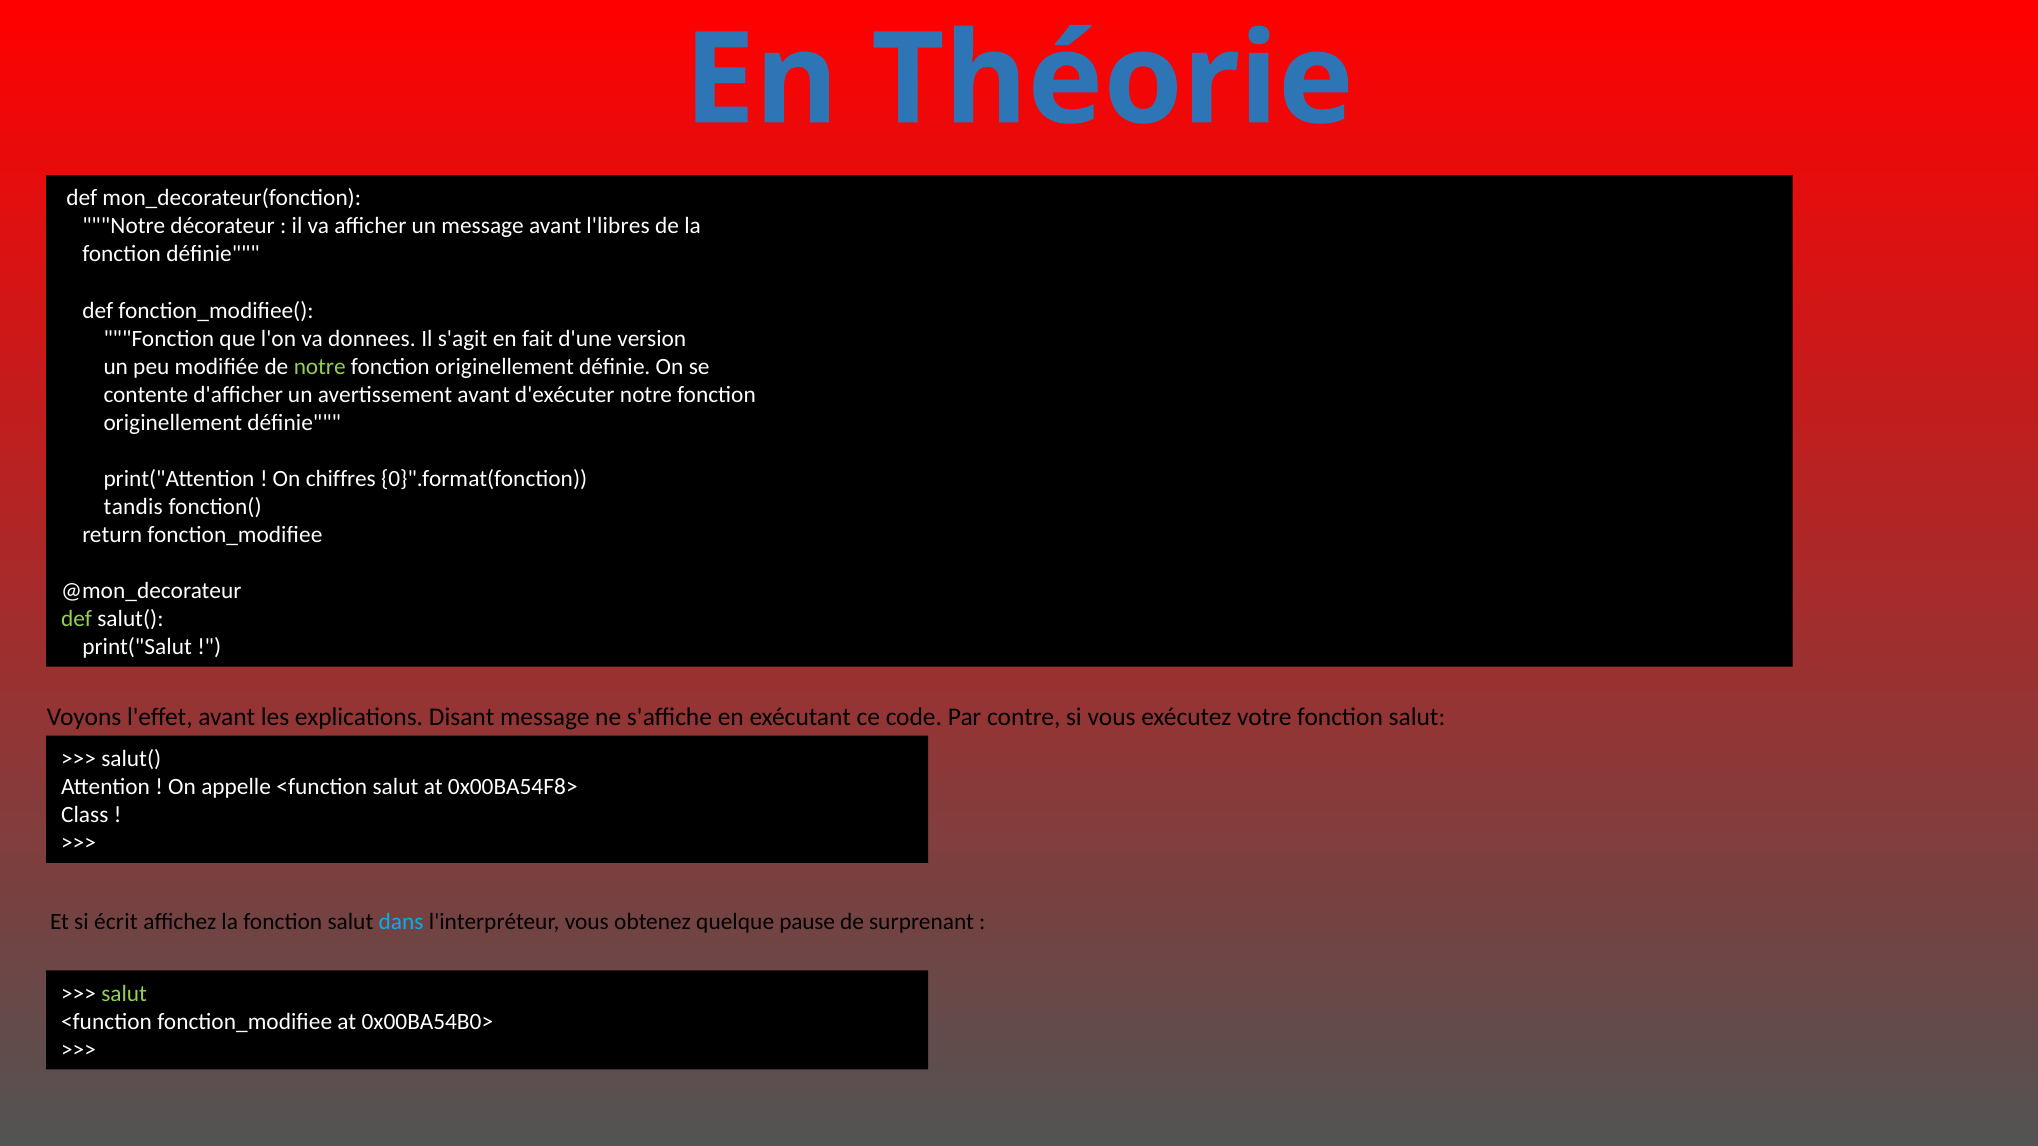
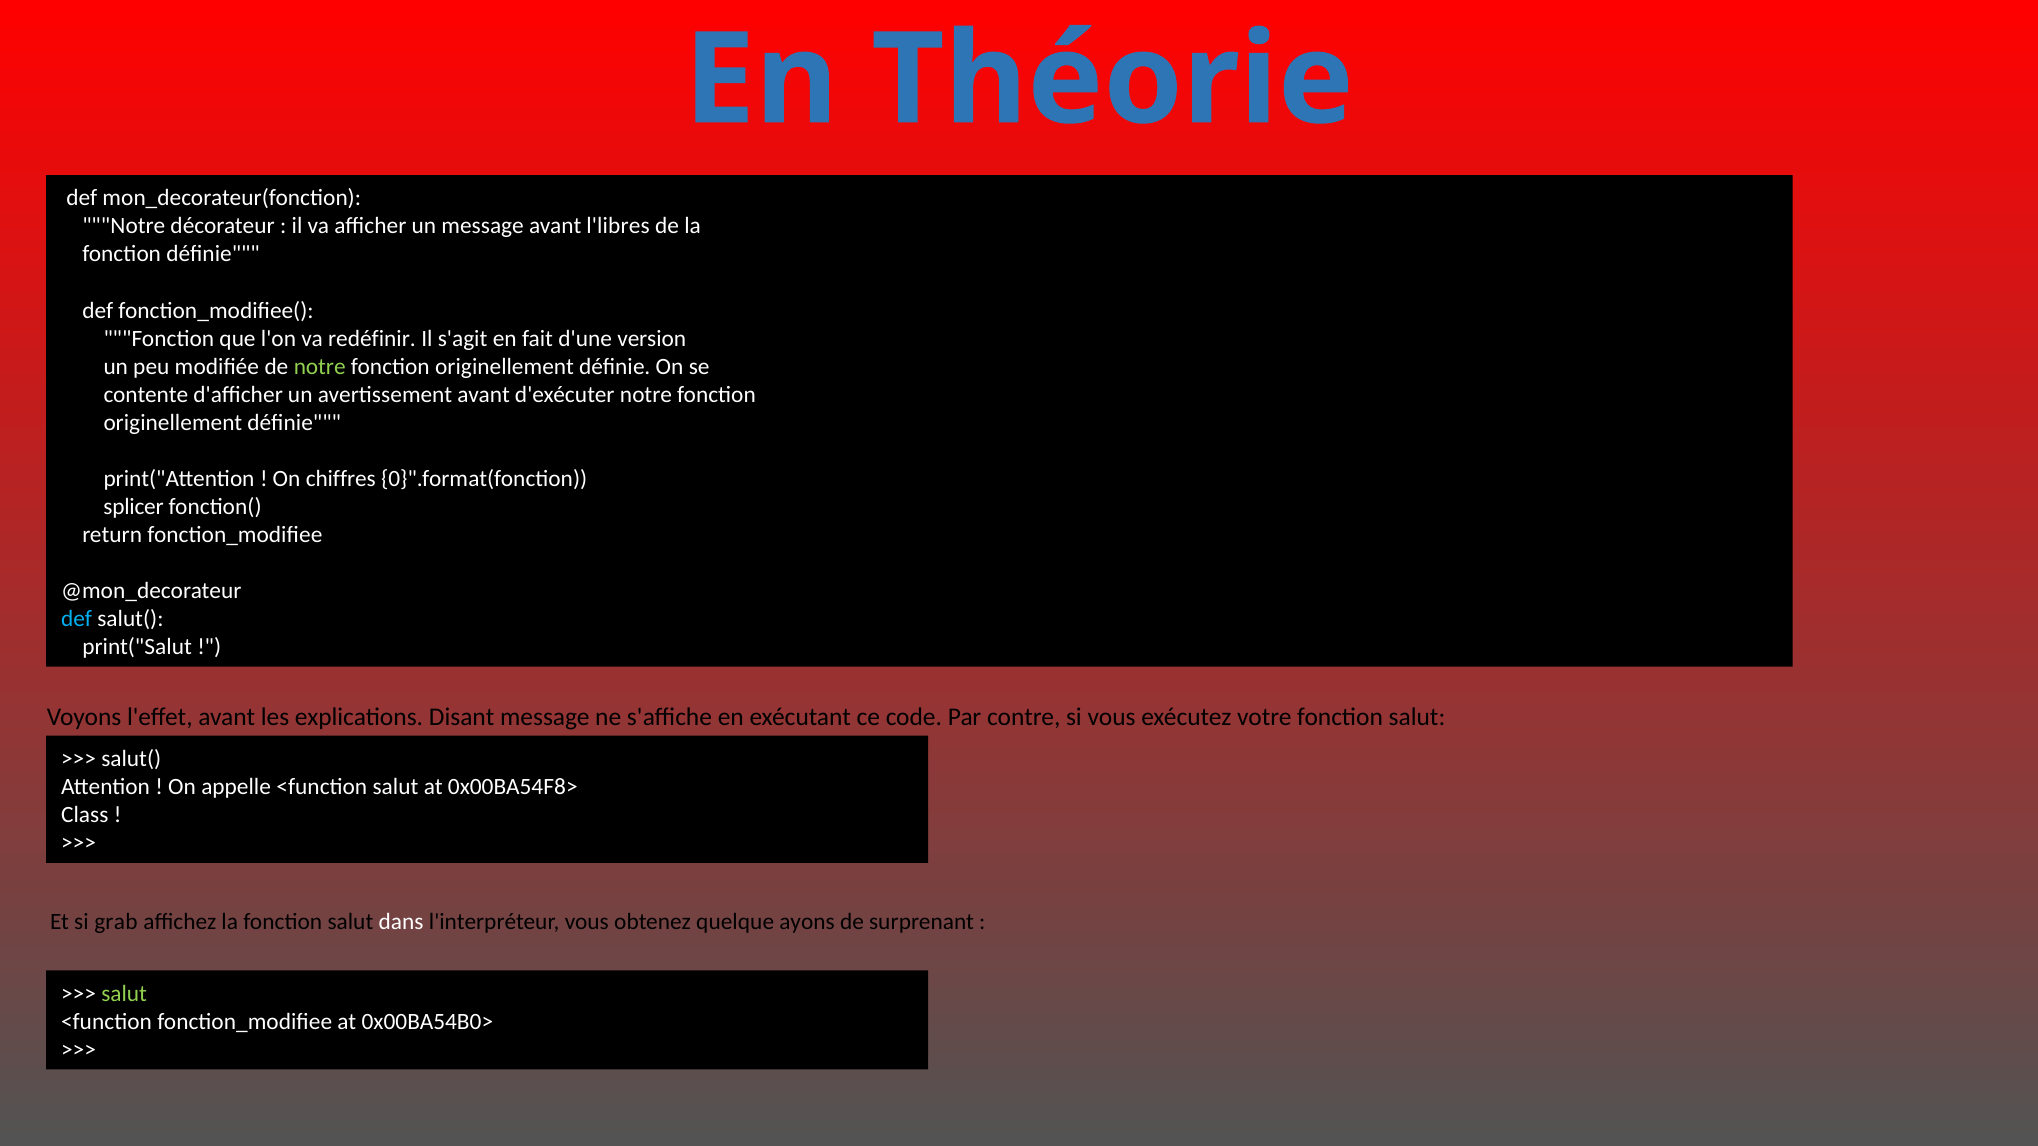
donnees: donnees -> redéfinir
tandis: tandis -> splicer
def at (77, 619) colour: light green -> light blue
écrit: écrit -> grab
dans colour: light blue -> white
pause: pause -> ayons
